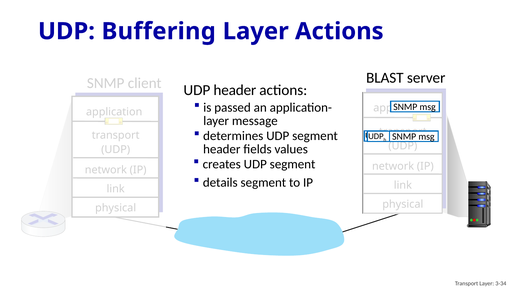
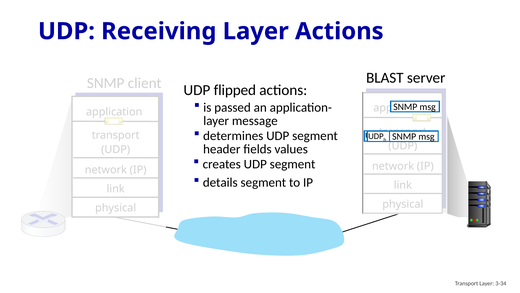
Buffering: Buffering -> Receiving
UDP header: header -> flipped
